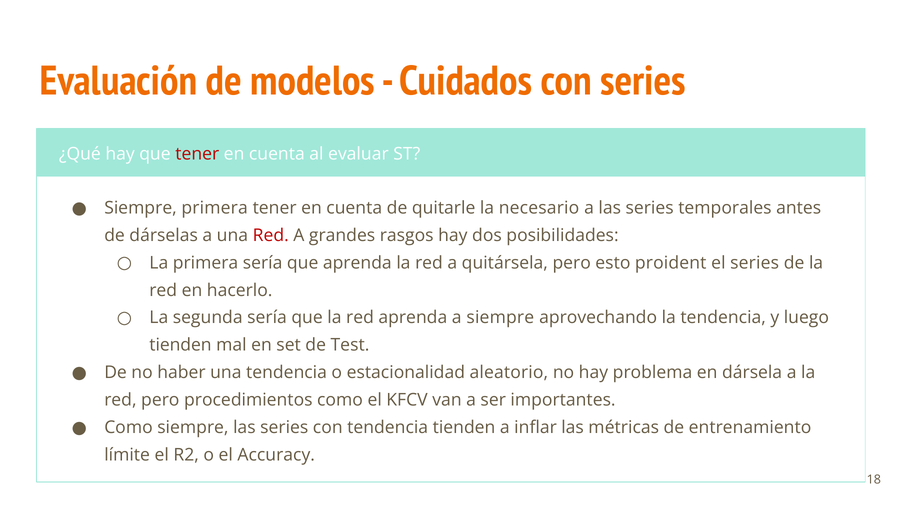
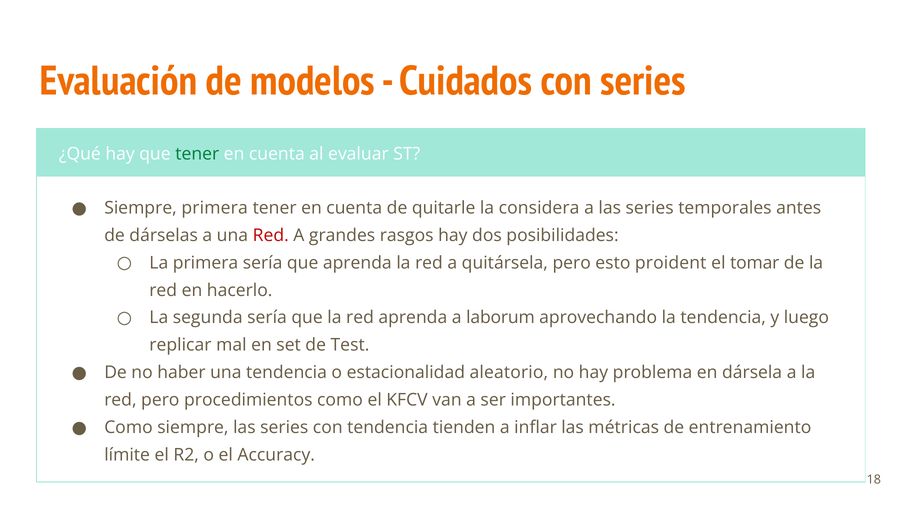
tener at (197, 154) colour: red -> green
necesario: necesario -> considera
el series: series -> tomar
a siempre: siempre -> laborum
tienden at (180, 345): tienden -> replicar
